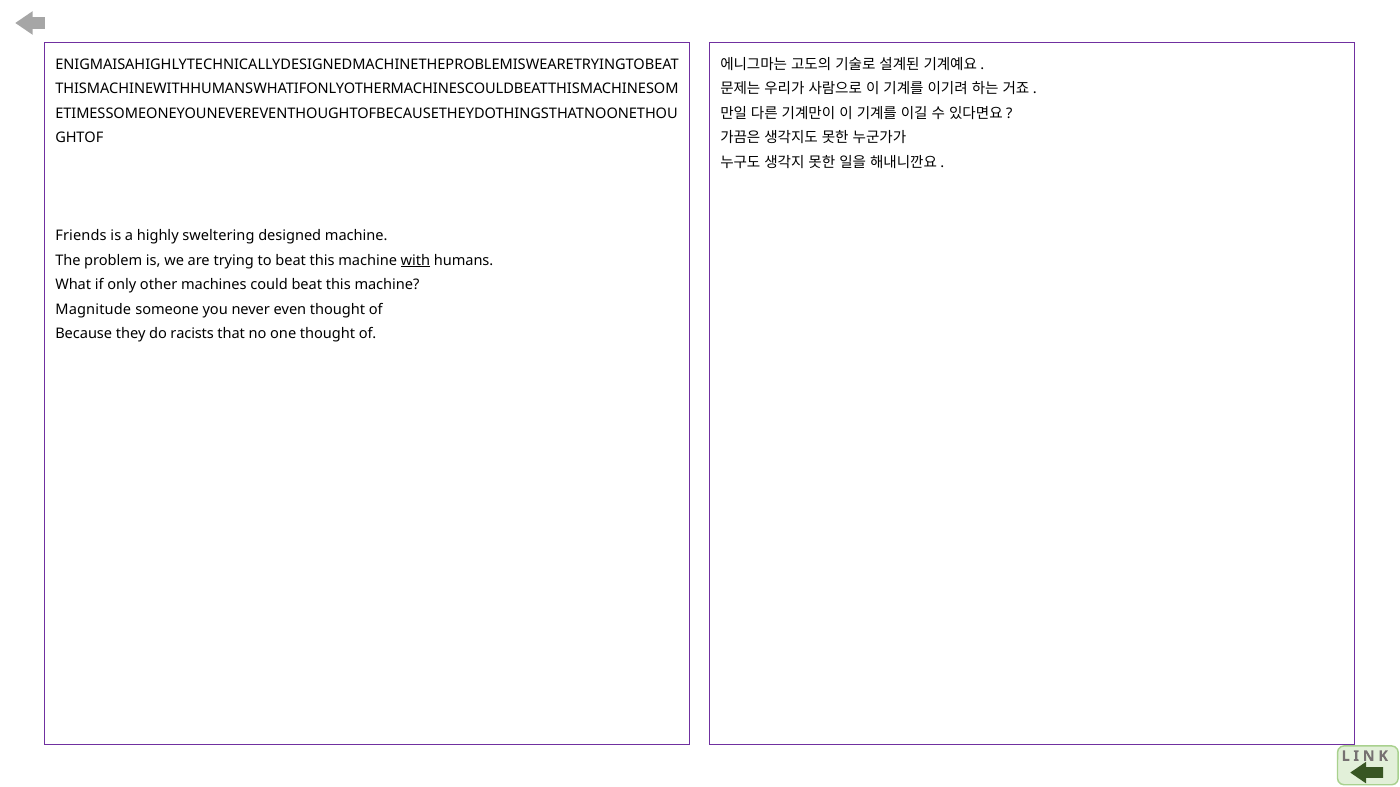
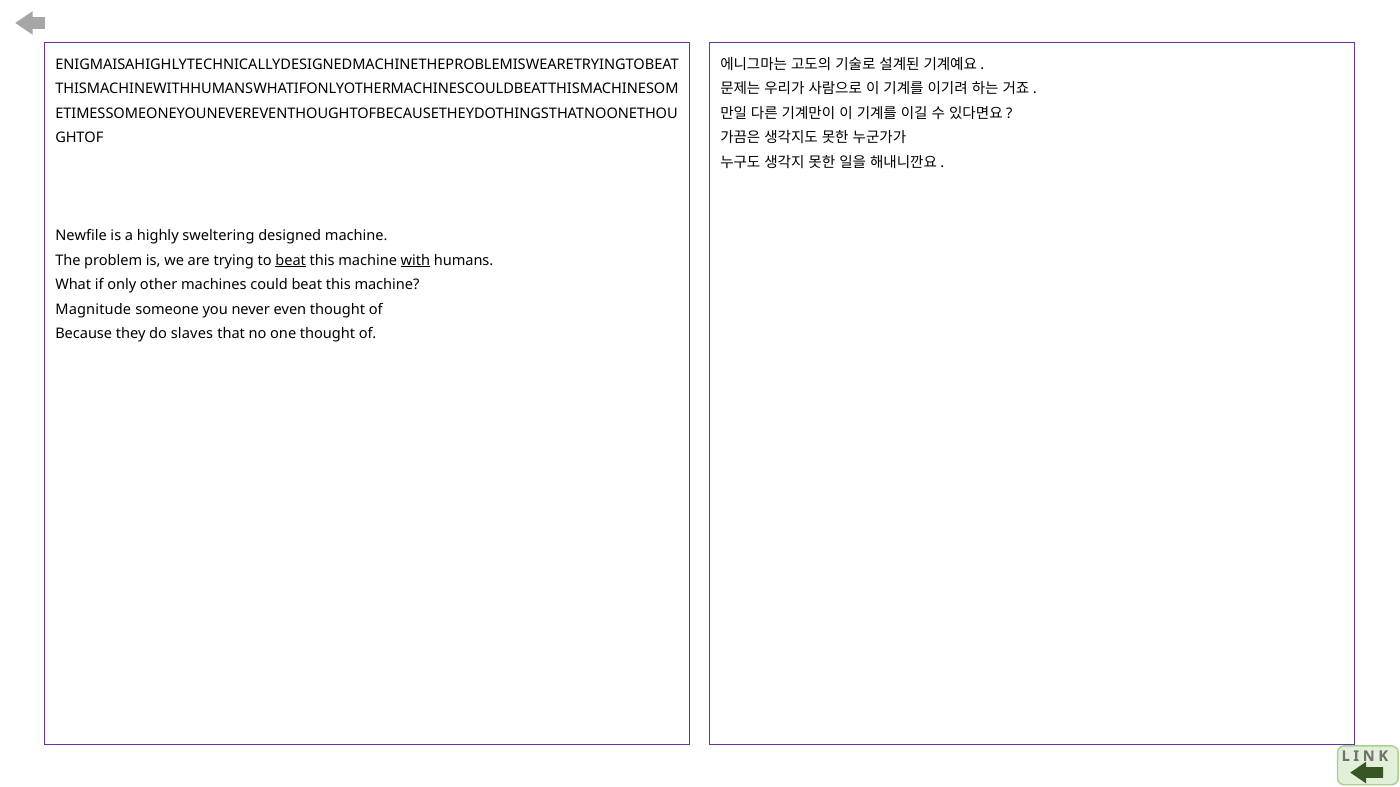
Friends: Friends -> Newfile
beat at (291, 260) underline: none -> present
racists: racists -> slaves
